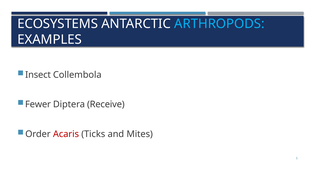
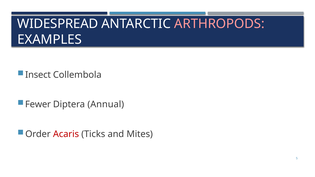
ECOSYSTEMS: ECOSYSTEMS -> WIDESPREAD
ARTHROPODS colour: light blue -> pink
Receive: Receive -> Annual
